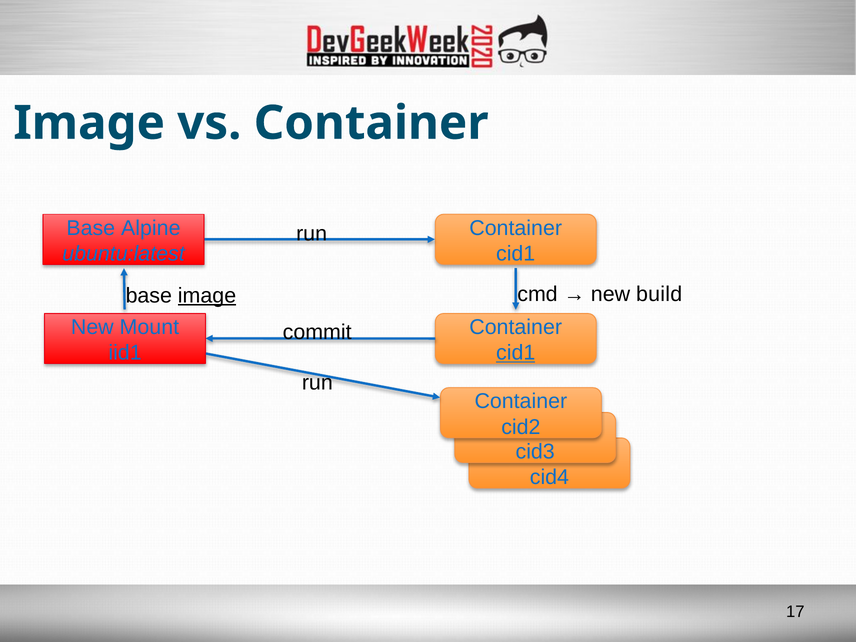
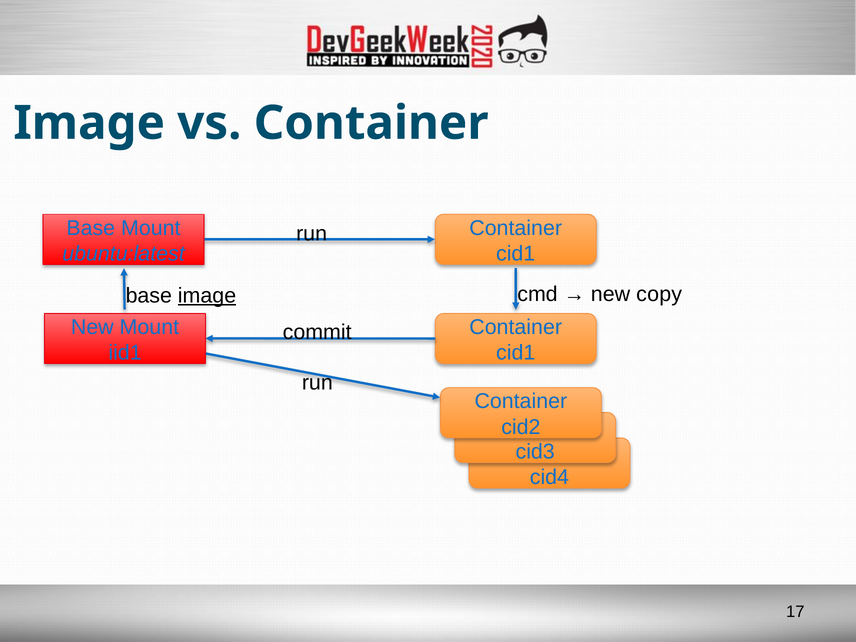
Base Alpine: Alpine -> Mount
build: build -> copy
cid1 at (516, 353) underline: present -> none
